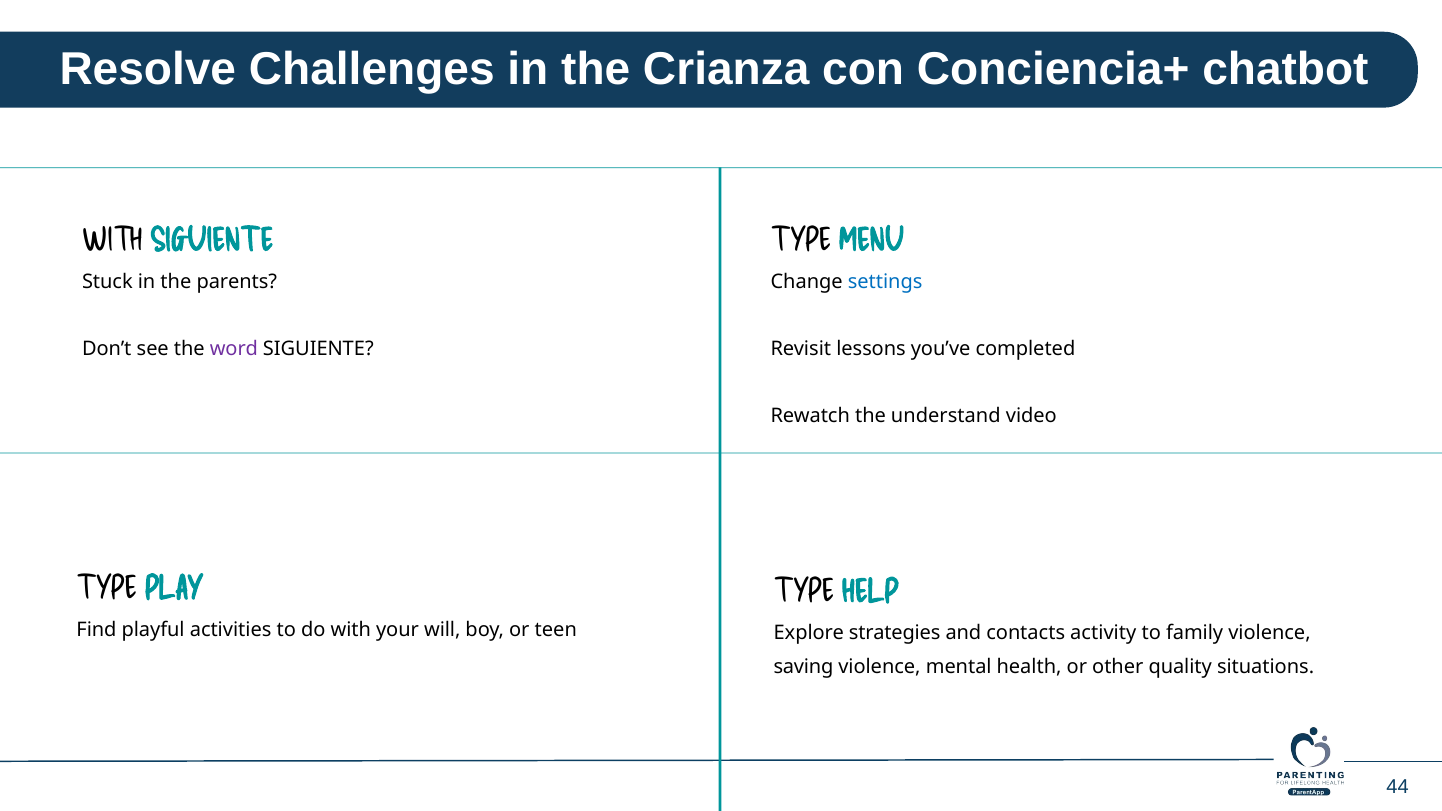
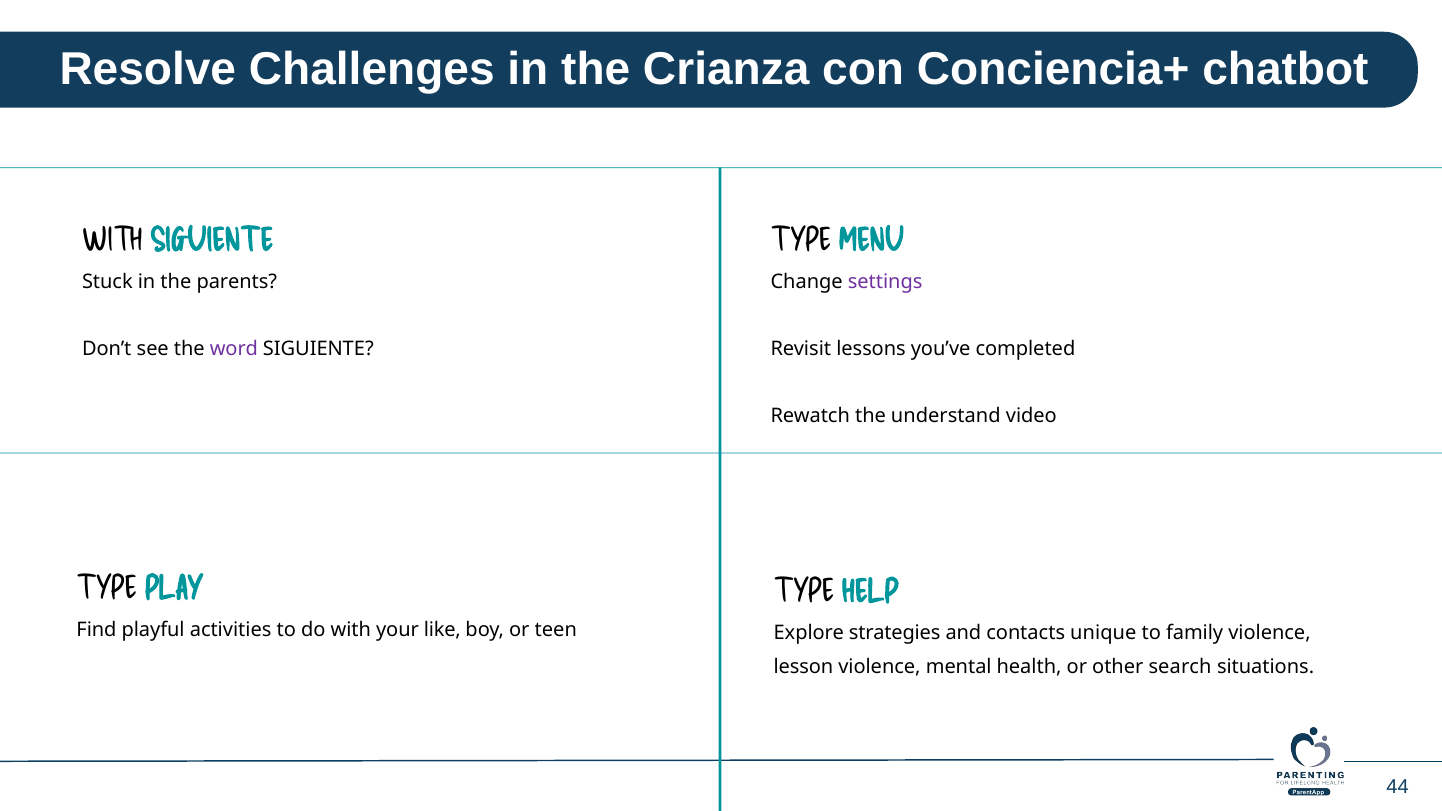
settings colour: blue -> purple
will: will -> like
activity: activity -> unique
saving: saving -> lesson
quality: quality -> search
